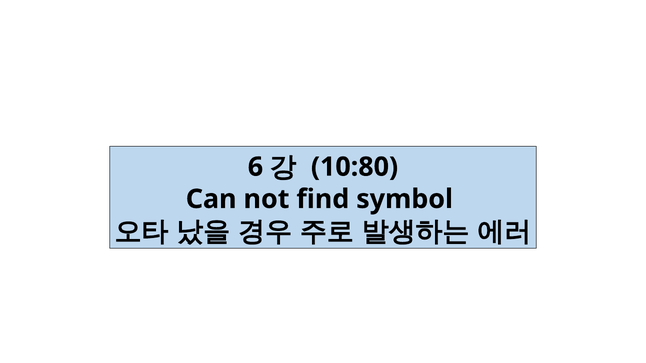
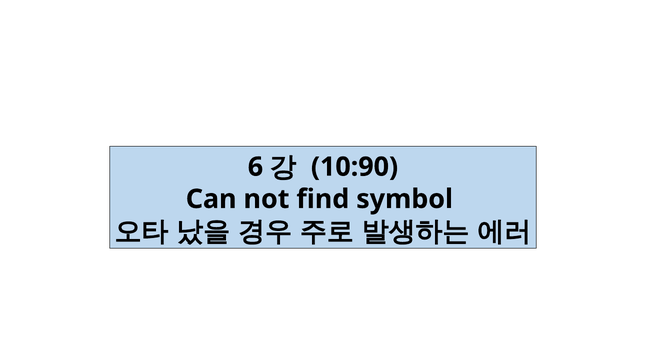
10:80: 10:80 -> 10:90
